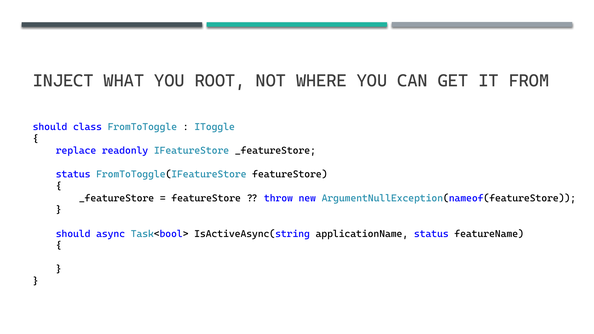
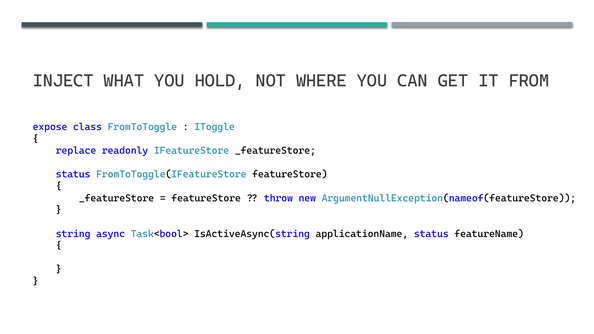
ROOT: ROOT -> HOLD
should at (50, 127): should -> expose
should at (73, 234): should -> string
